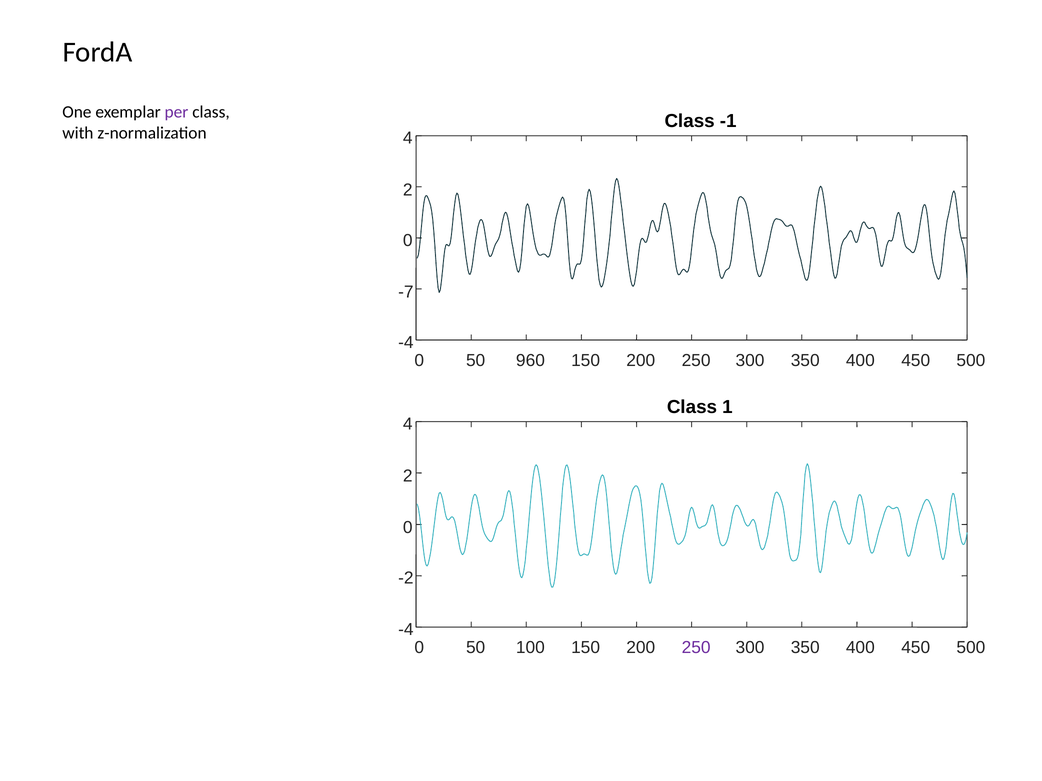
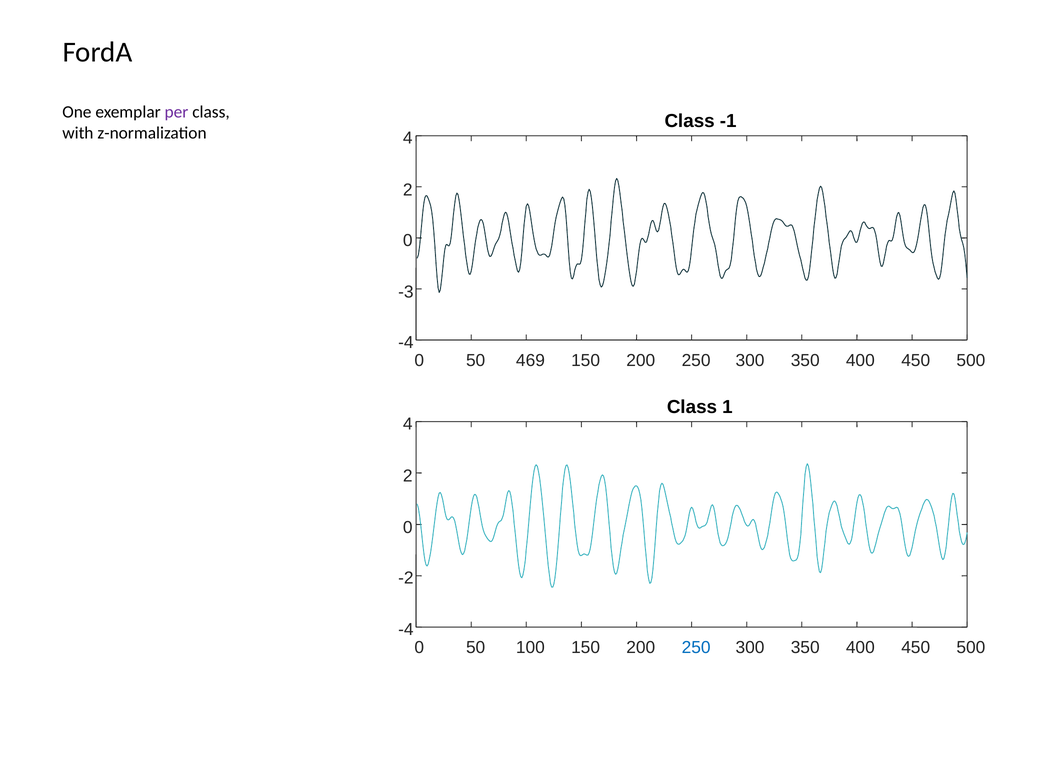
-7: -7 -> -3
960: 960 -> 469
250 at (696, 648) colour: purple -> blue
